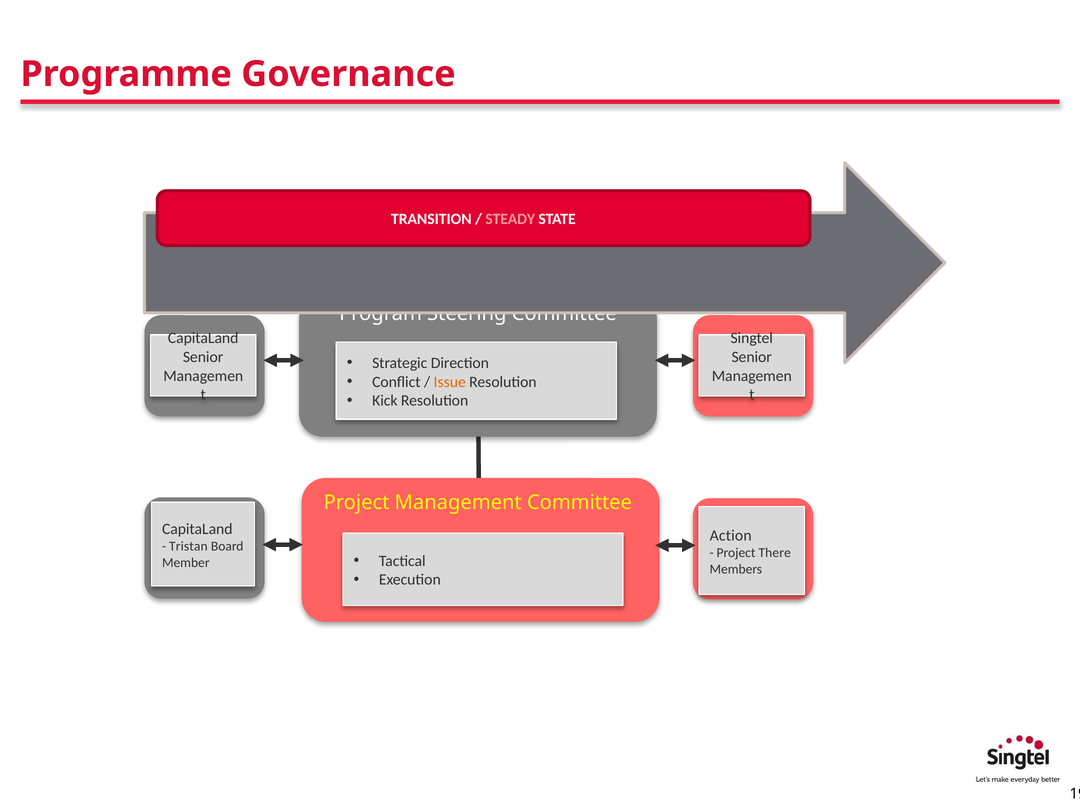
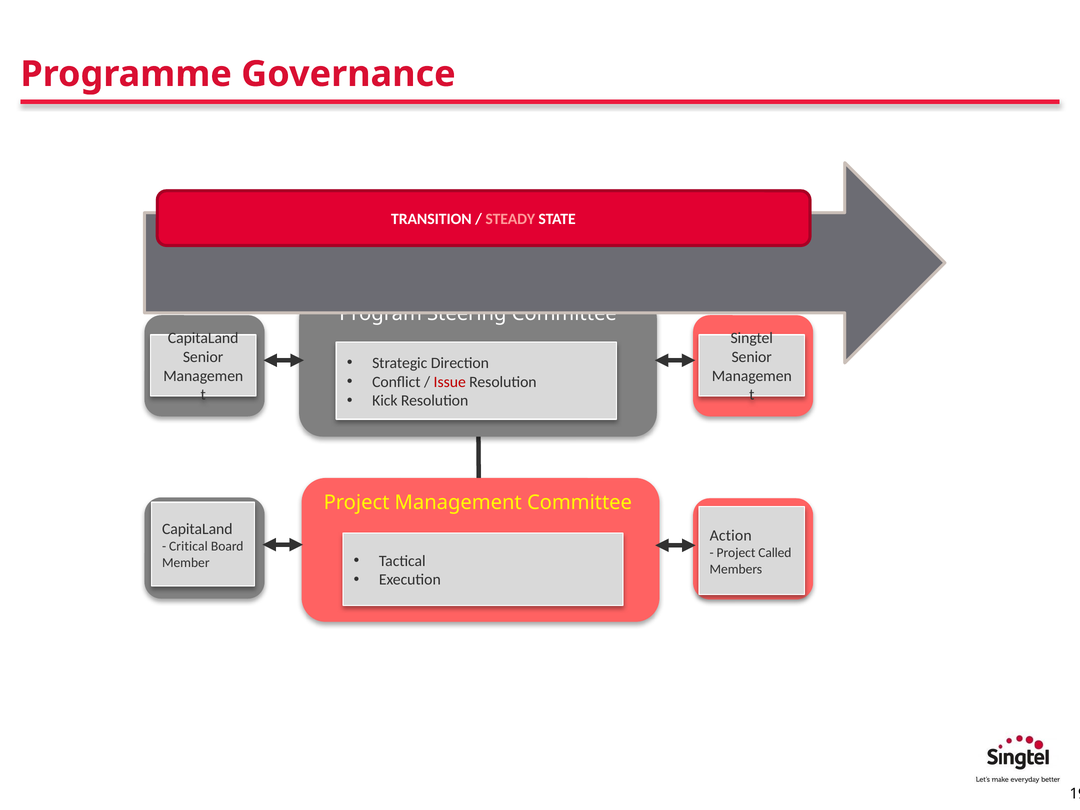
Issue colour: orange -> red
Tristan: Tristan -> Critical
There: There -> Called
